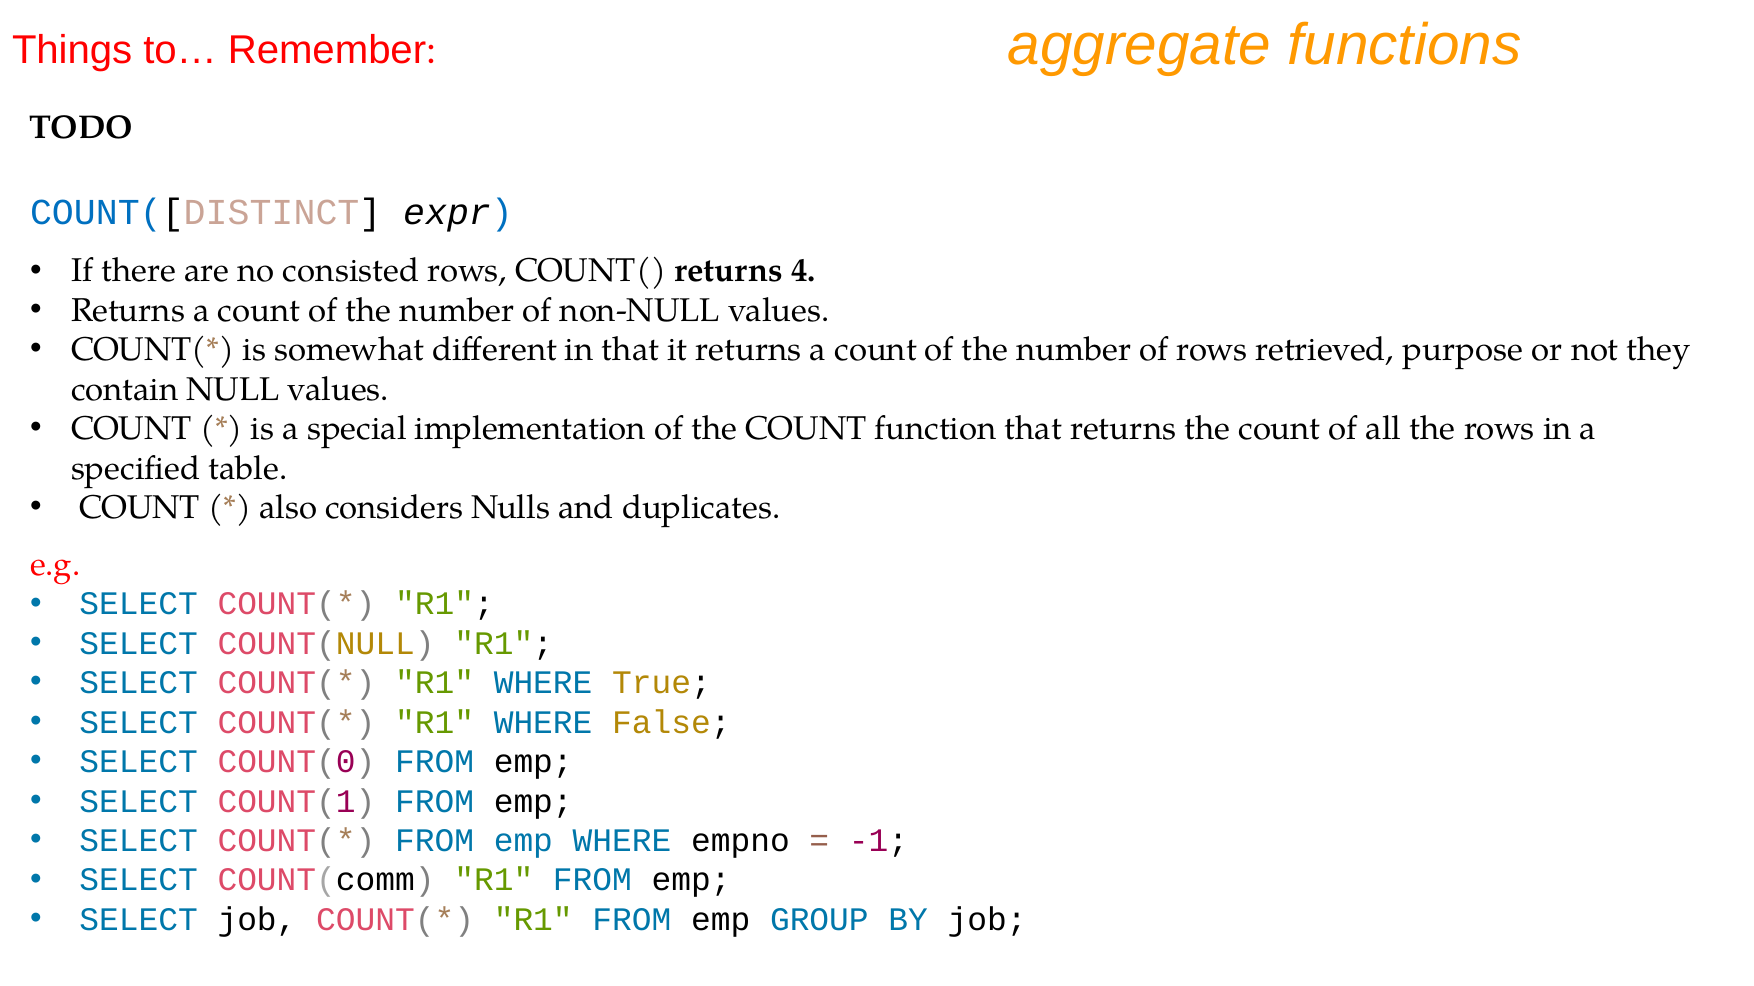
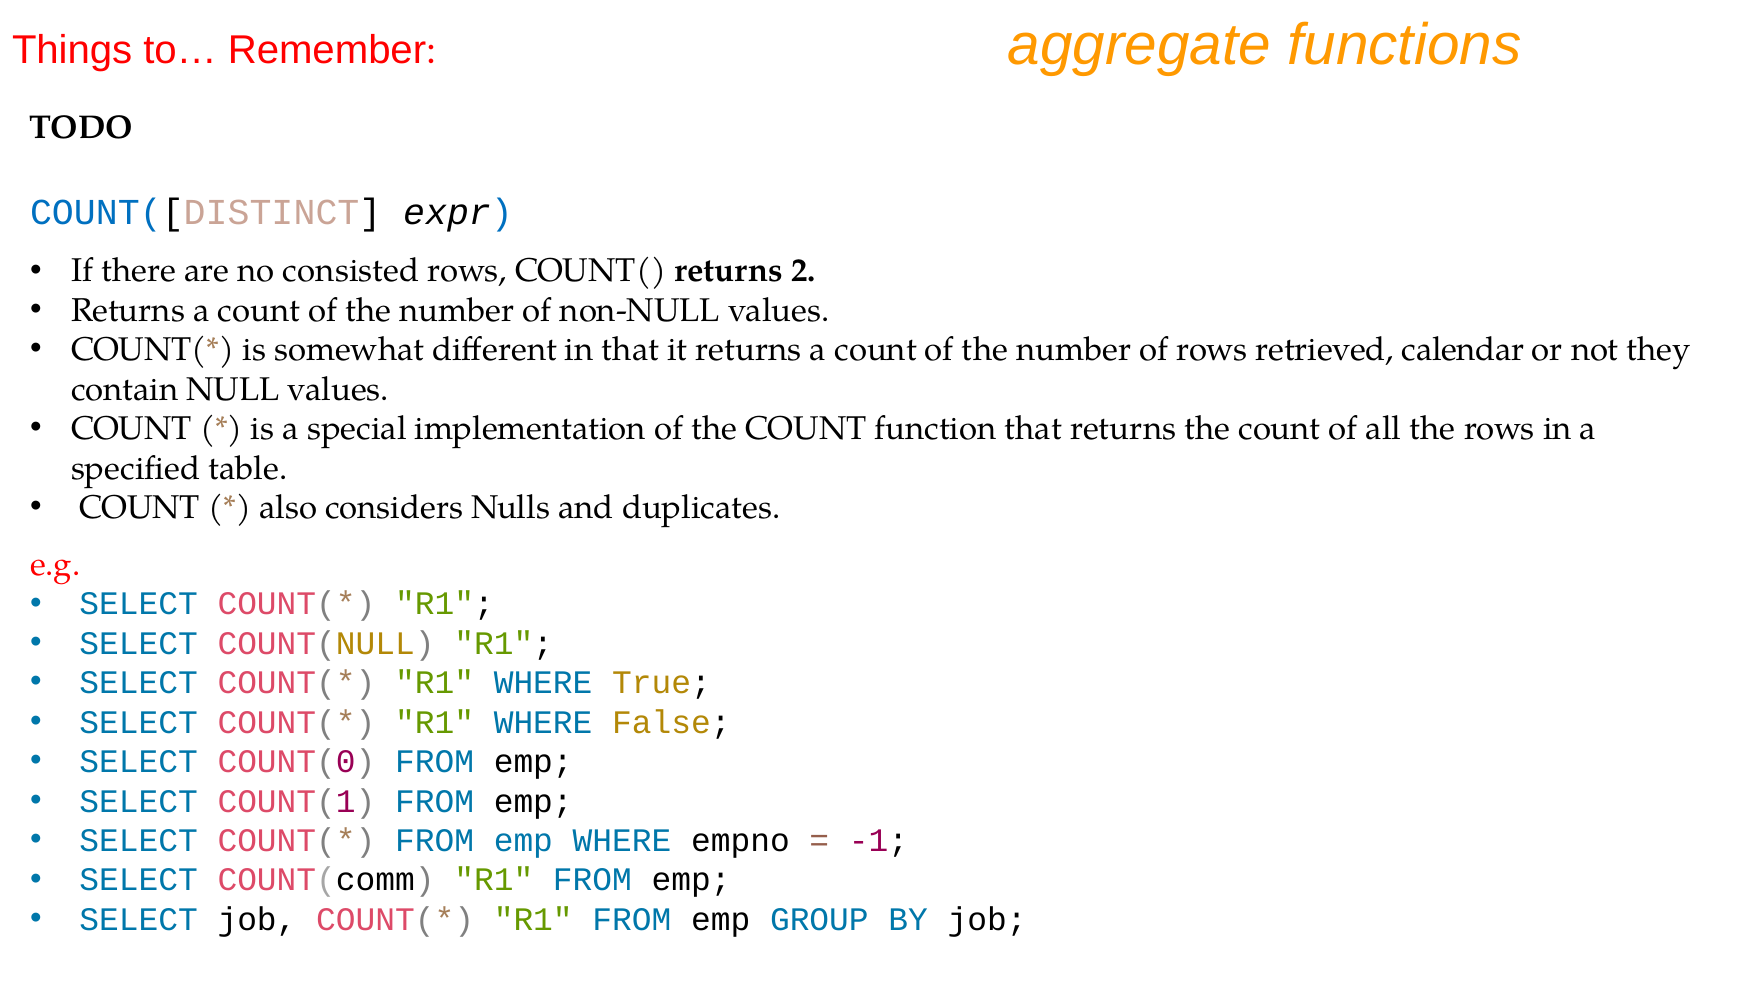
4: 4 -> 2
purpose: purpose -> calendar
